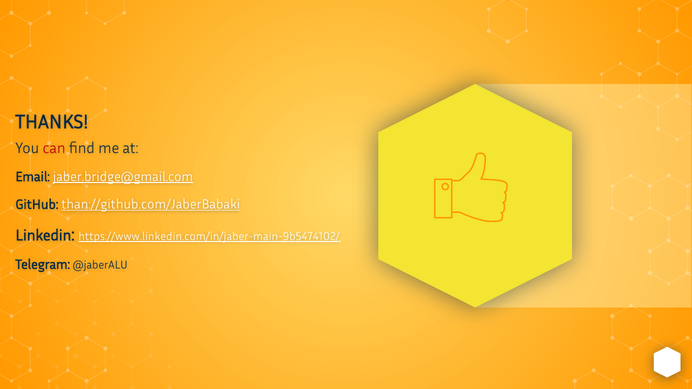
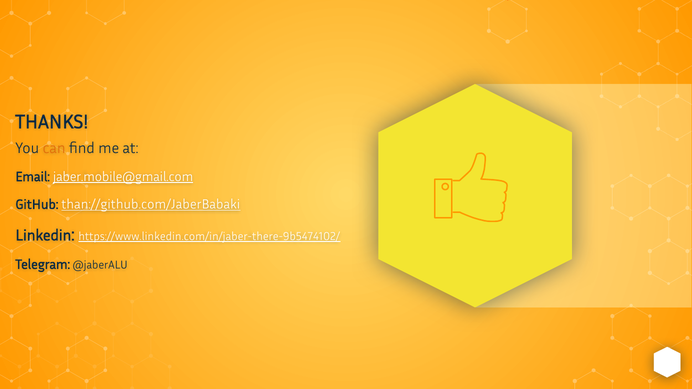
can colour: red -> orange
jaber.bridge@gmail.com: jaber.bridge@gmail.com -> jaber.mobile@gmail.com
https://www.linkedin.com/in/jaber-main-9b5474102/: https://www.linkedin.com/in/jaber-main-9b5474102/ -> https://www.linkedin.com/in/jaber-there-9b5474102/
